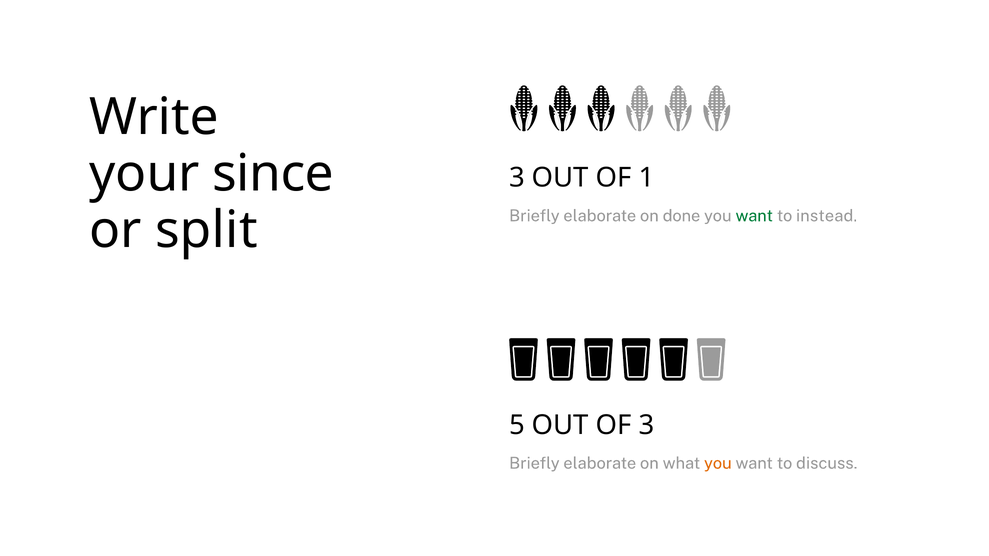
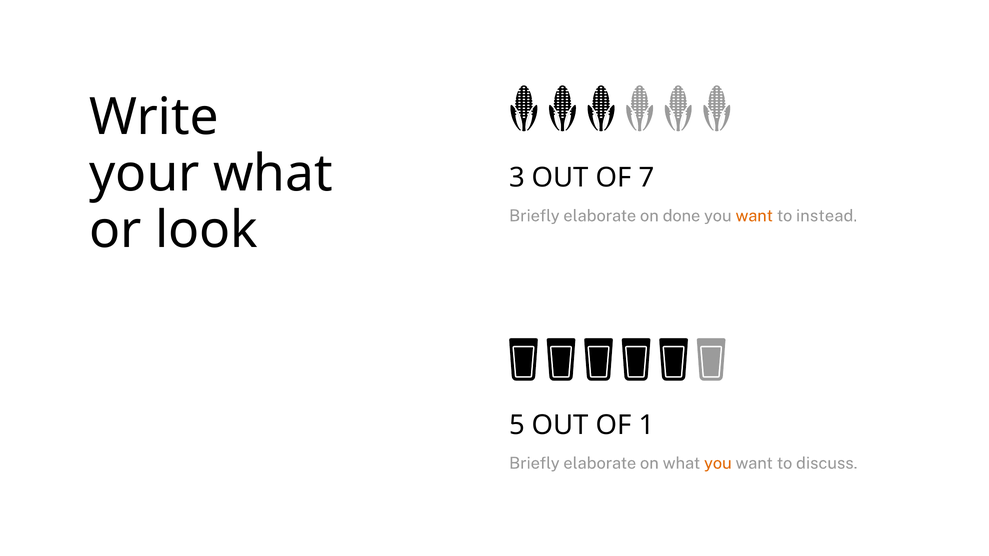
your since: since -> what
1: 1 -> 7
want at (754, 216) colour: green -> orange
split: split -> look
OF 3: 3 -> 1
